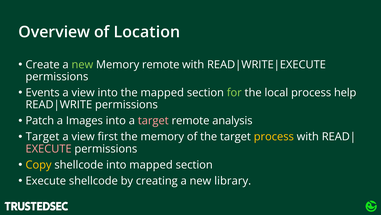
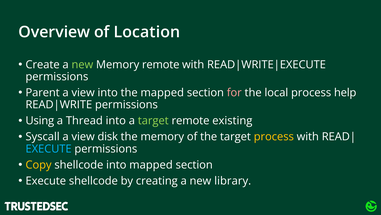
Events: Events -> Parent
for colour: light green -> pink
Patch: Patch -> Using
Images: Images -> Thread
target at (153, 120) colour: pink -> light green
analysis: analysis -> existing
Target at (43, 136): Target -> Syscall
first: first -> disk
EXECUTE at (49, 148) colour: pink -> light blue
